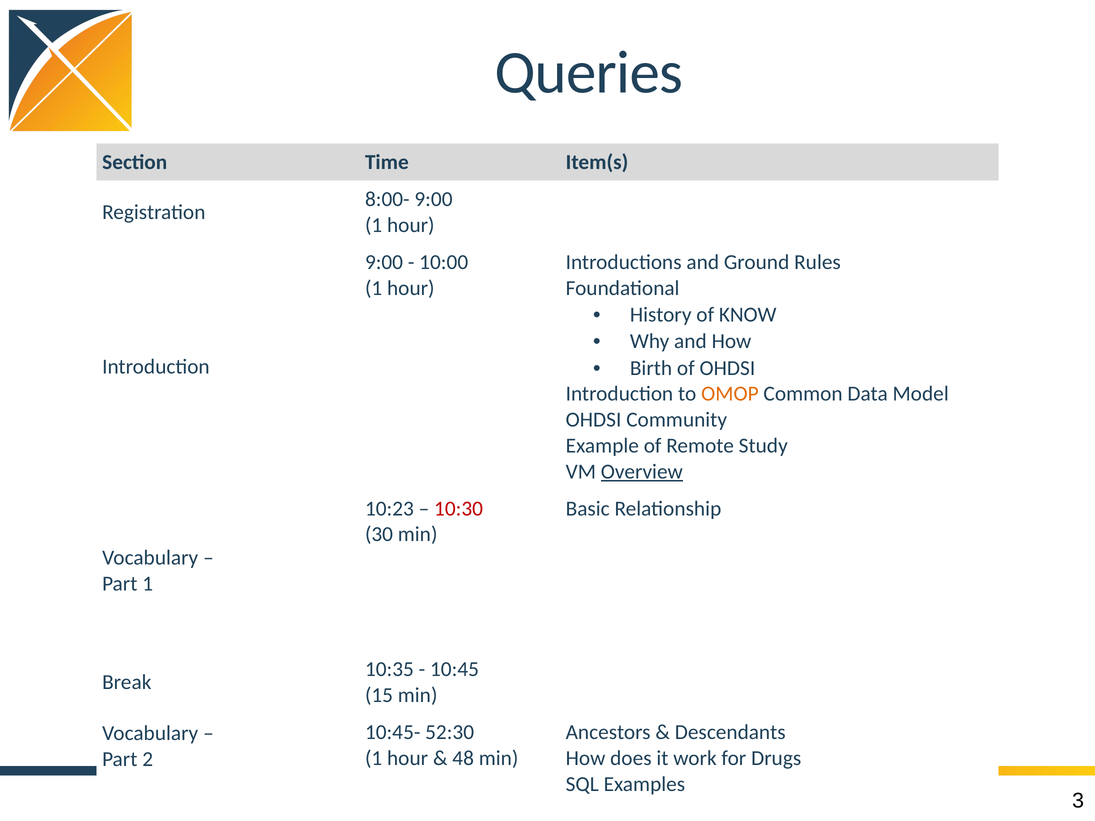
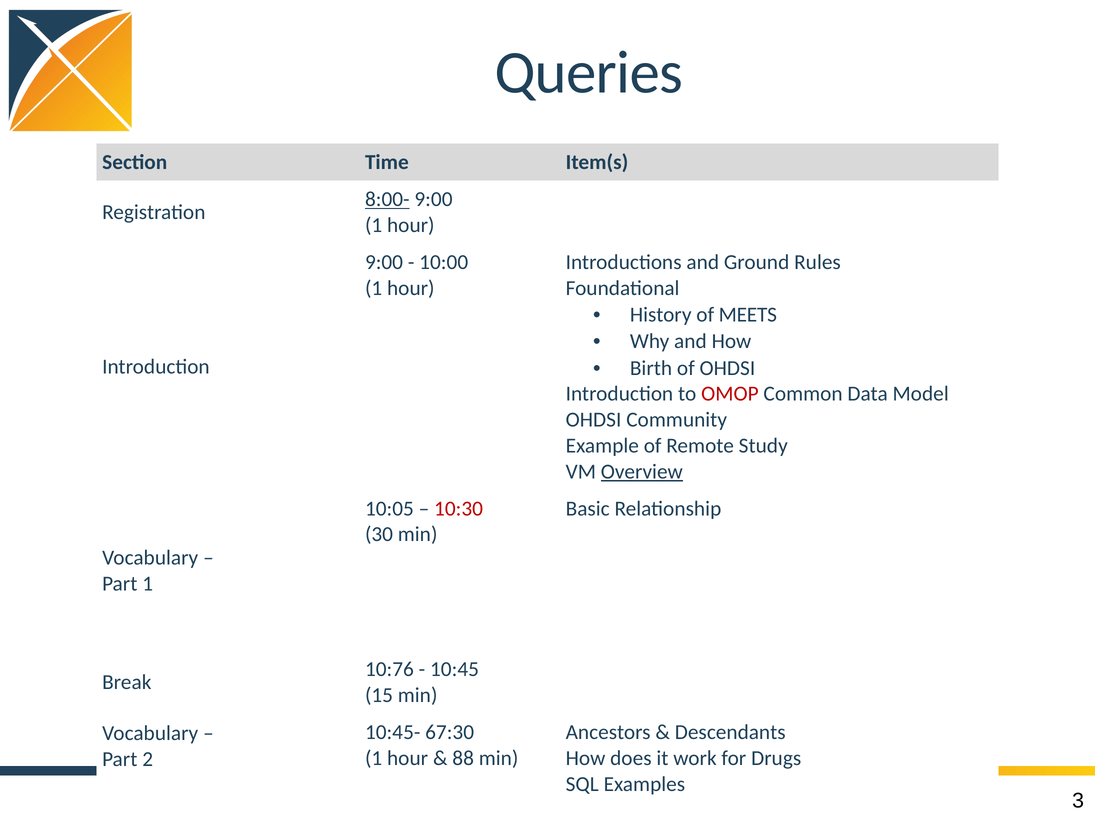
8:00- underline: none -> present
KNOW: KNOW -> MEETS
OMOP colour: orange -> red
10:23: 10:23 -> 10:05
10:35: 10:35 -> 10:76
52:30: 52:30 -> 67:30
48: 48 -> 88
